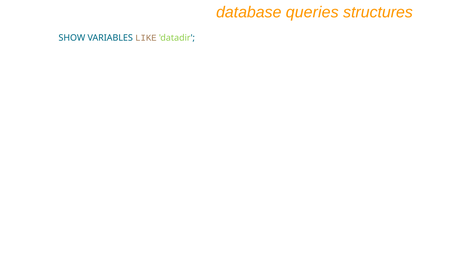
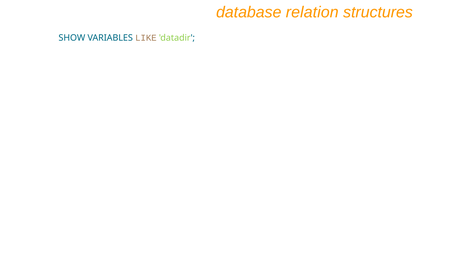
queries: queries -> relation
